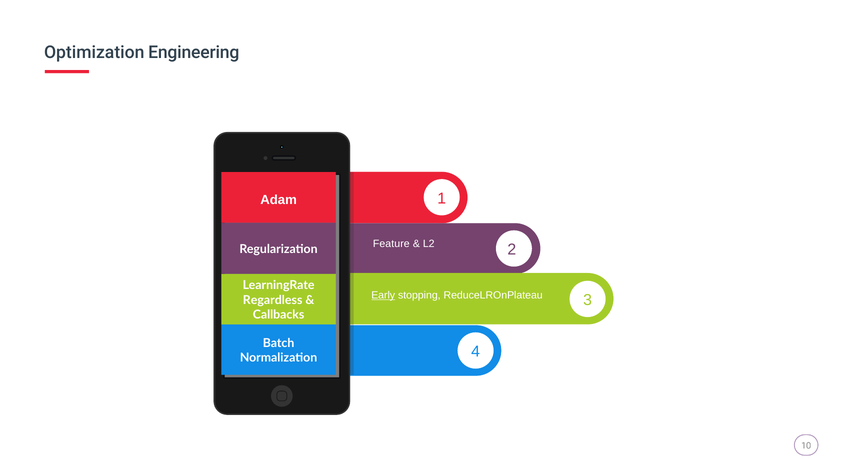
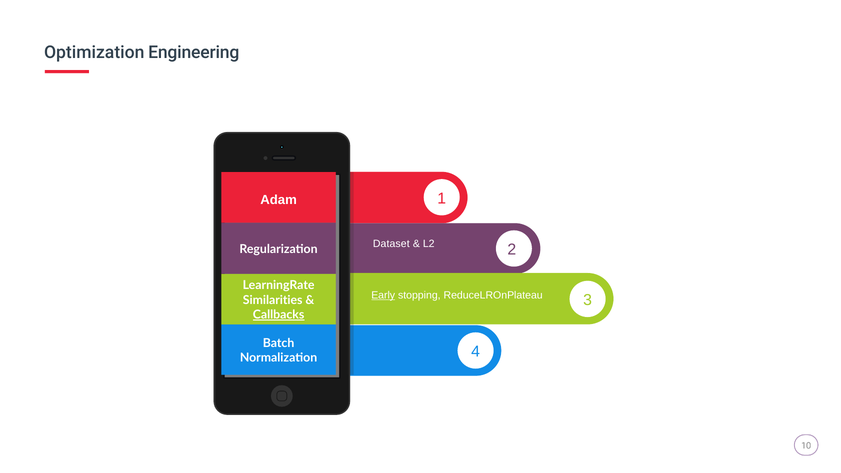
Feature: Feature -> Dataset
Regardless: Regardless -> Similarities
Callbacks underline: none -> present
